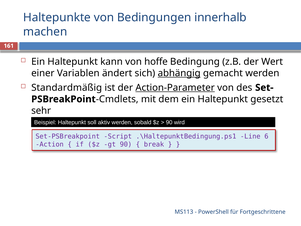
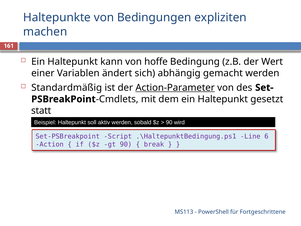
innerhalb: innerhalb -> expliziten
abhängig underline: present -> none
sehr: sehr -> statt
